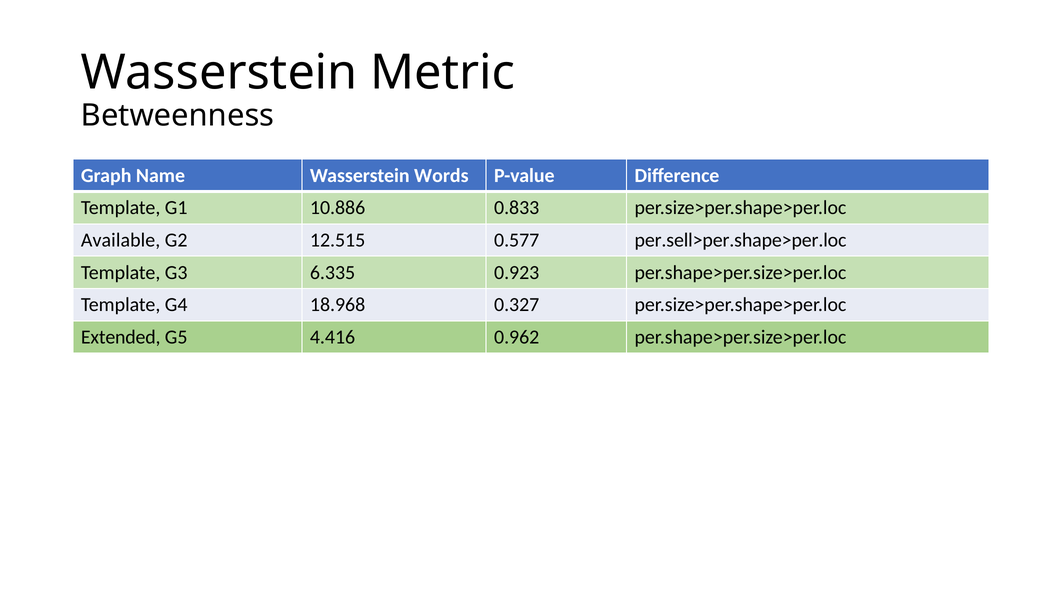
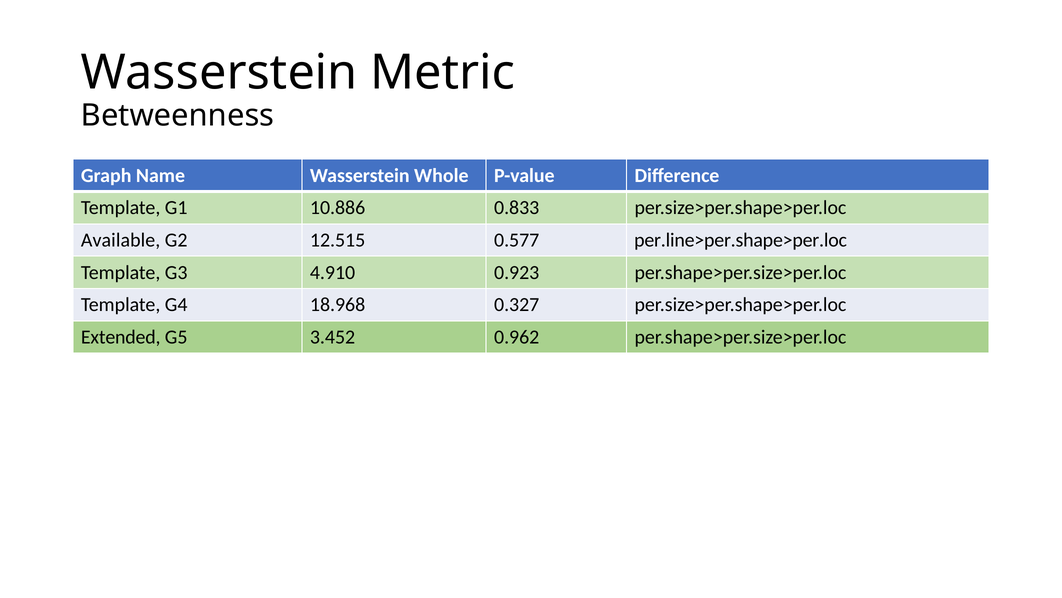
Words: Words -> Whole
per.sell>per.shape>per.loc: per.sell>per.shape>per.loc -> per.line>per.shape>per.loc
6.335: 6.335 -> 4.910
4.416: 4.416 -> 3.452
